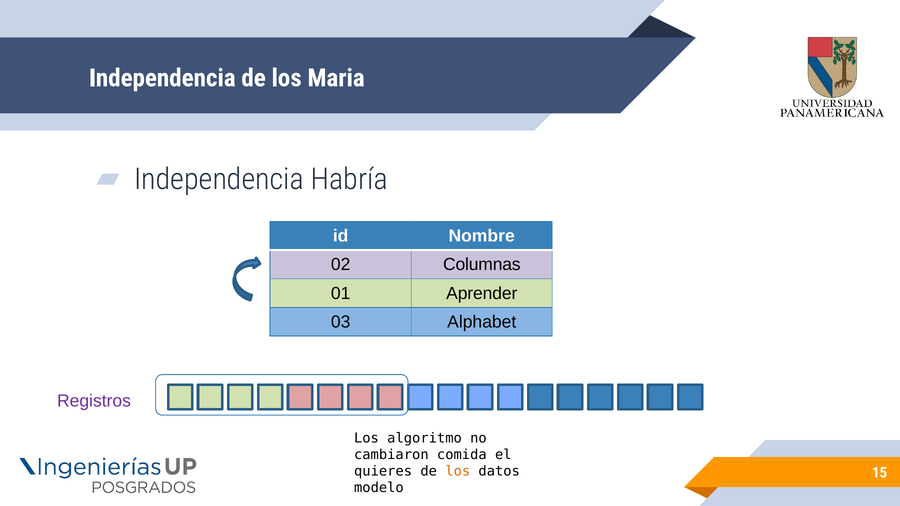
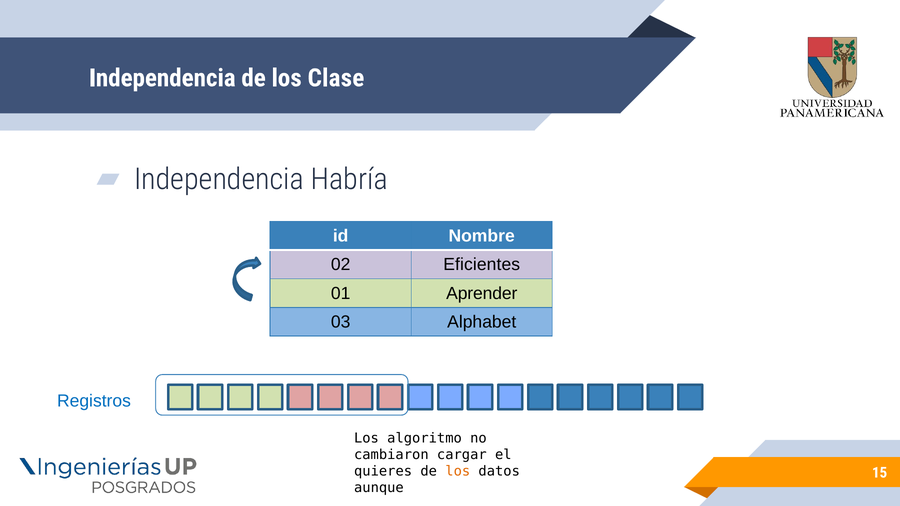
Maria: Maria -> Clase
Columnas: Columnas -> Eficientes
Registros colour: purple -> blue
comida: comida -> cargar
modelo: modelo -> aunque
